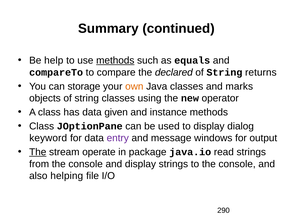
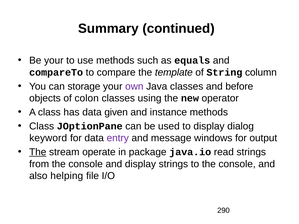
Be help: help -> your
methods at (115, 61) underline: present -> none
declared: declared -> template
returns: returns -> column
own colour: orange -> purple
marks: marks -> before
objects of string: string -> colon
